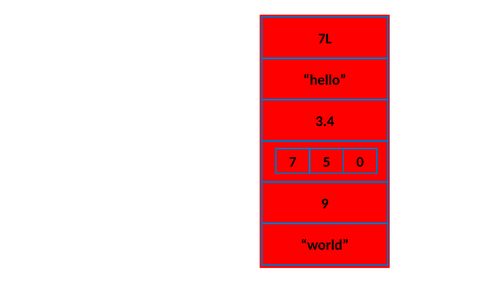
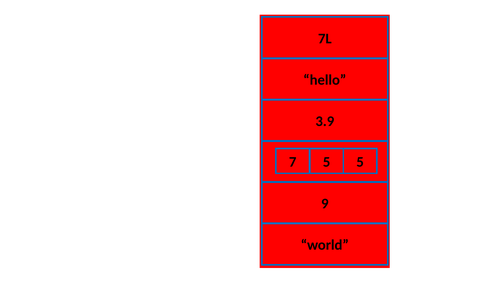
3.4: 3.4 -> 3.9
5 0: 0 -> 5
